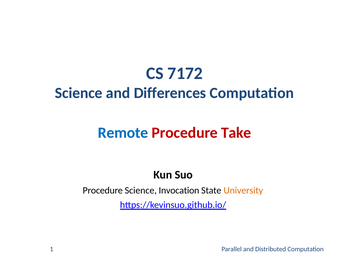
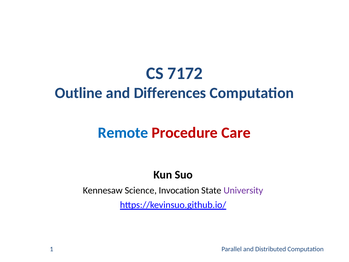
Science at (79, 93): Science -> Outline
Take: Take -> Care
Procedure at (103, 190): Procedure -> Kennesaw
University colour: orange -> purple
